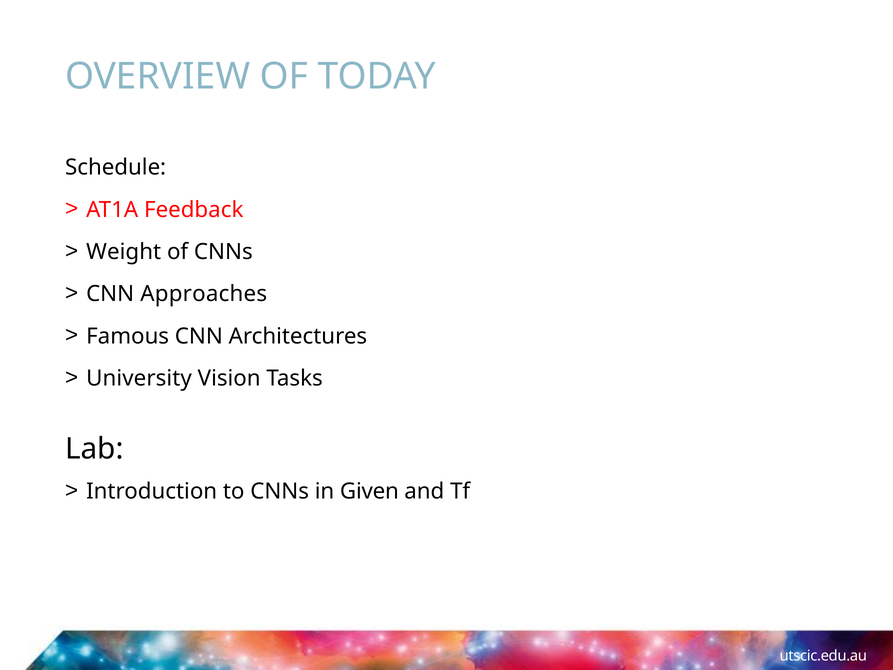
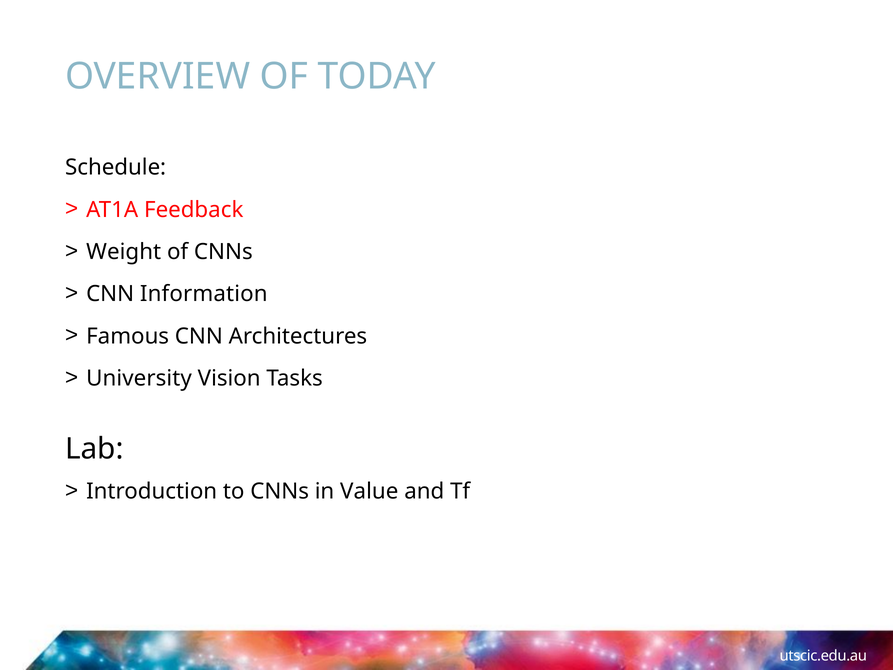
Approaches: Approaches -> Information
Given: Given -> Value
